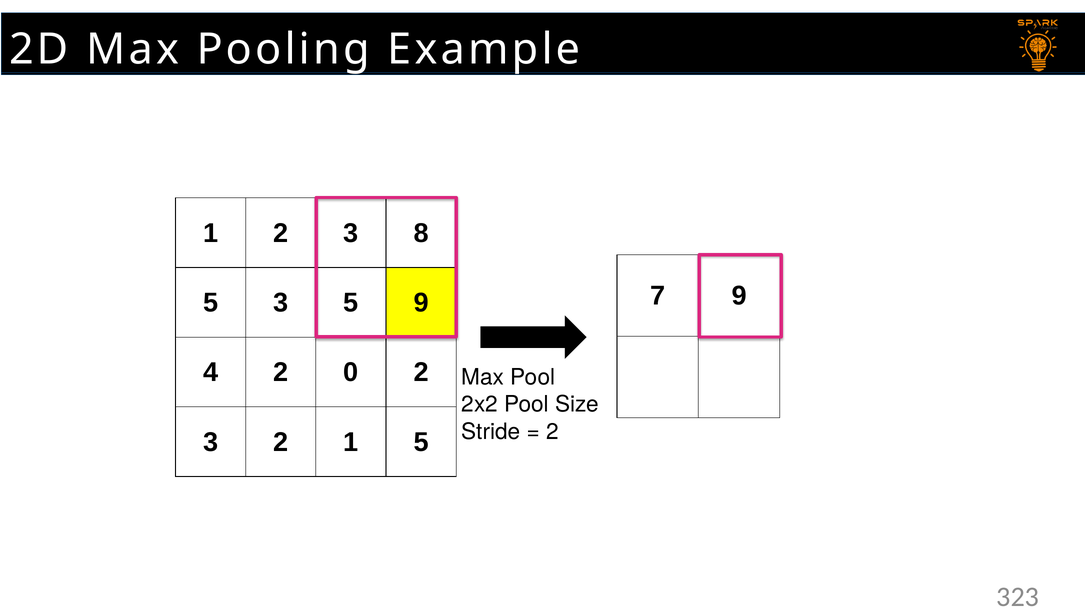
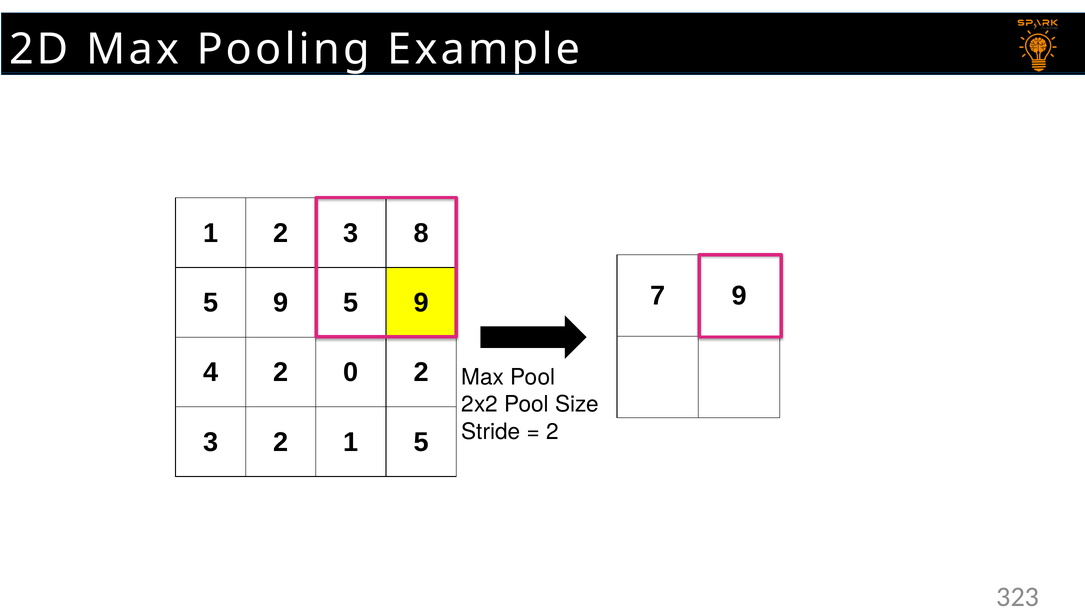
3 at (281, 302): 3 -> 9
